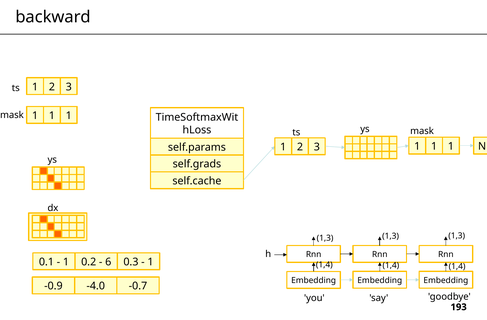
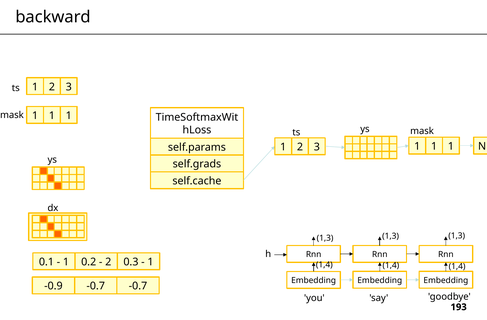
6 at (108, 262): 6 -> 2
-0.9 -4.0: -4.0 -> -0.7
